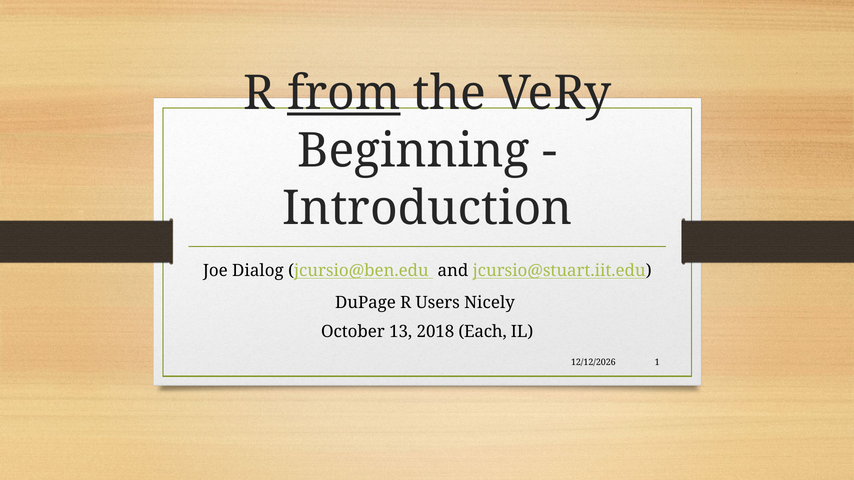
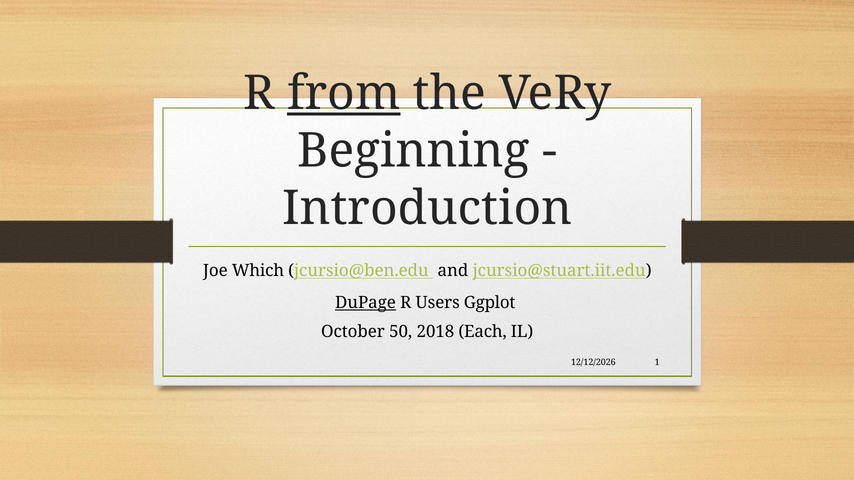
Dialog: Dialog -> Which
DuPage underline: none -> present
Nicely: Nicely -> Ggplot
13: 13 -> 50
